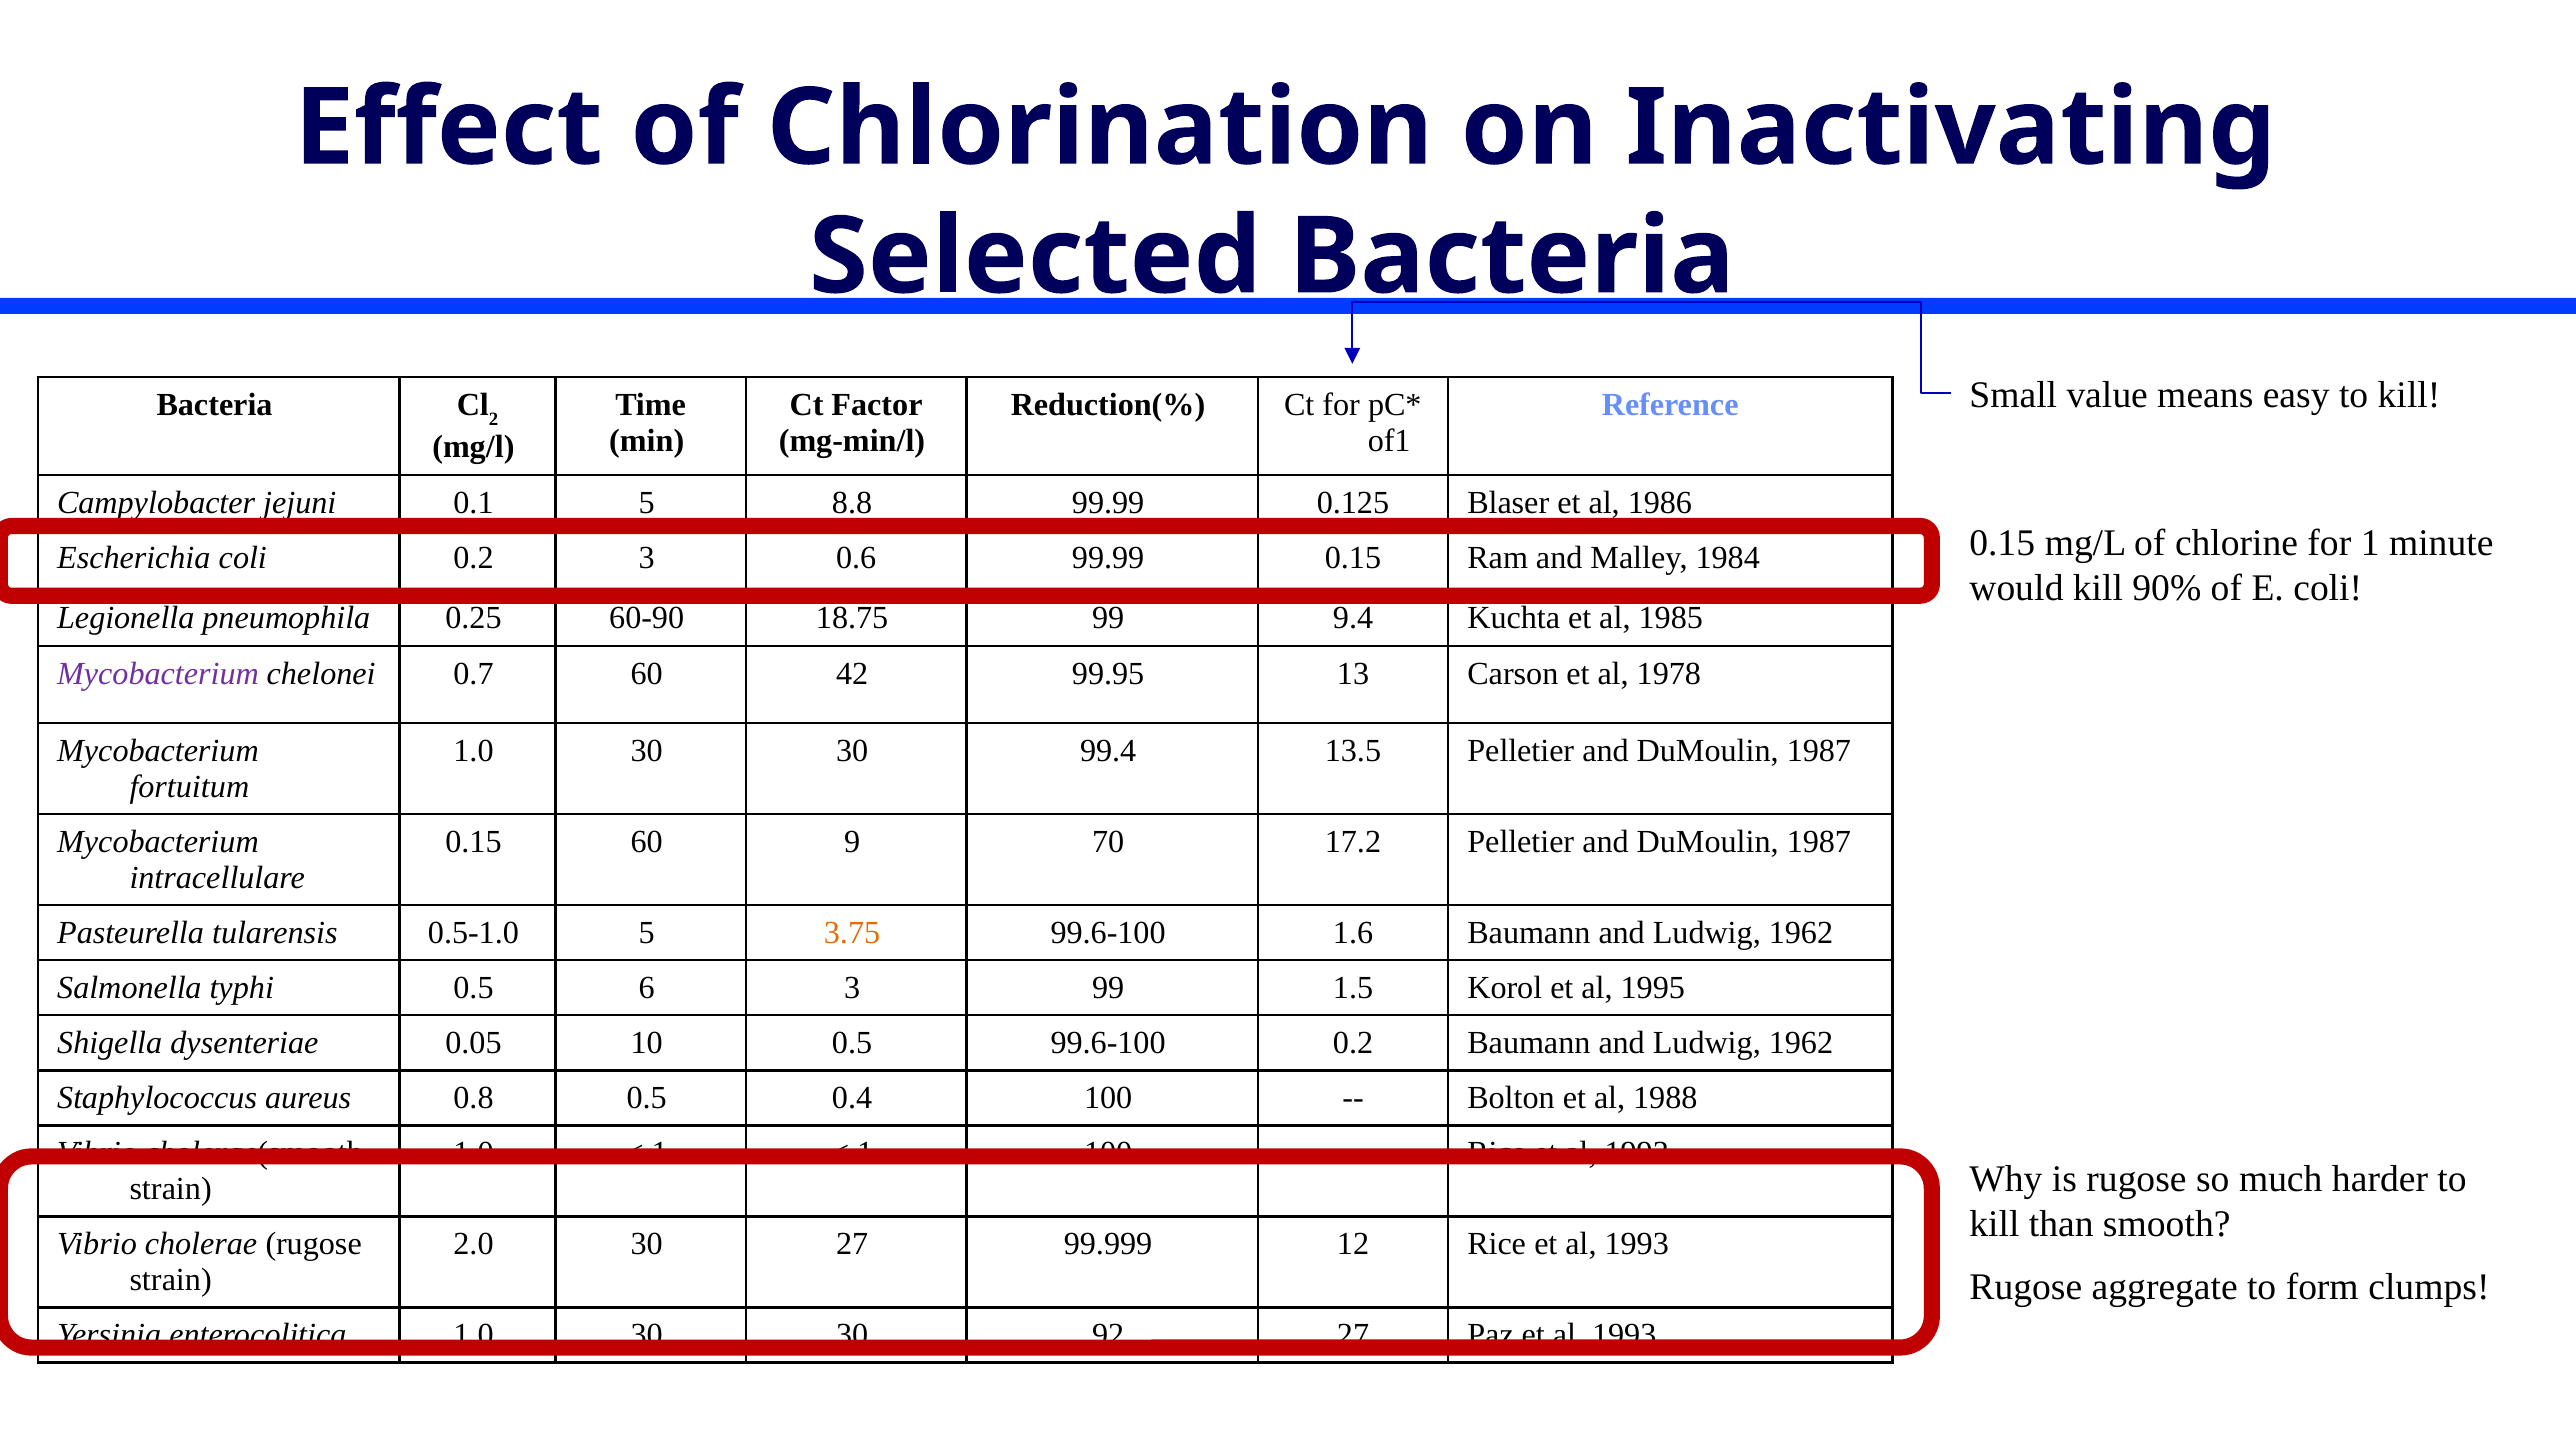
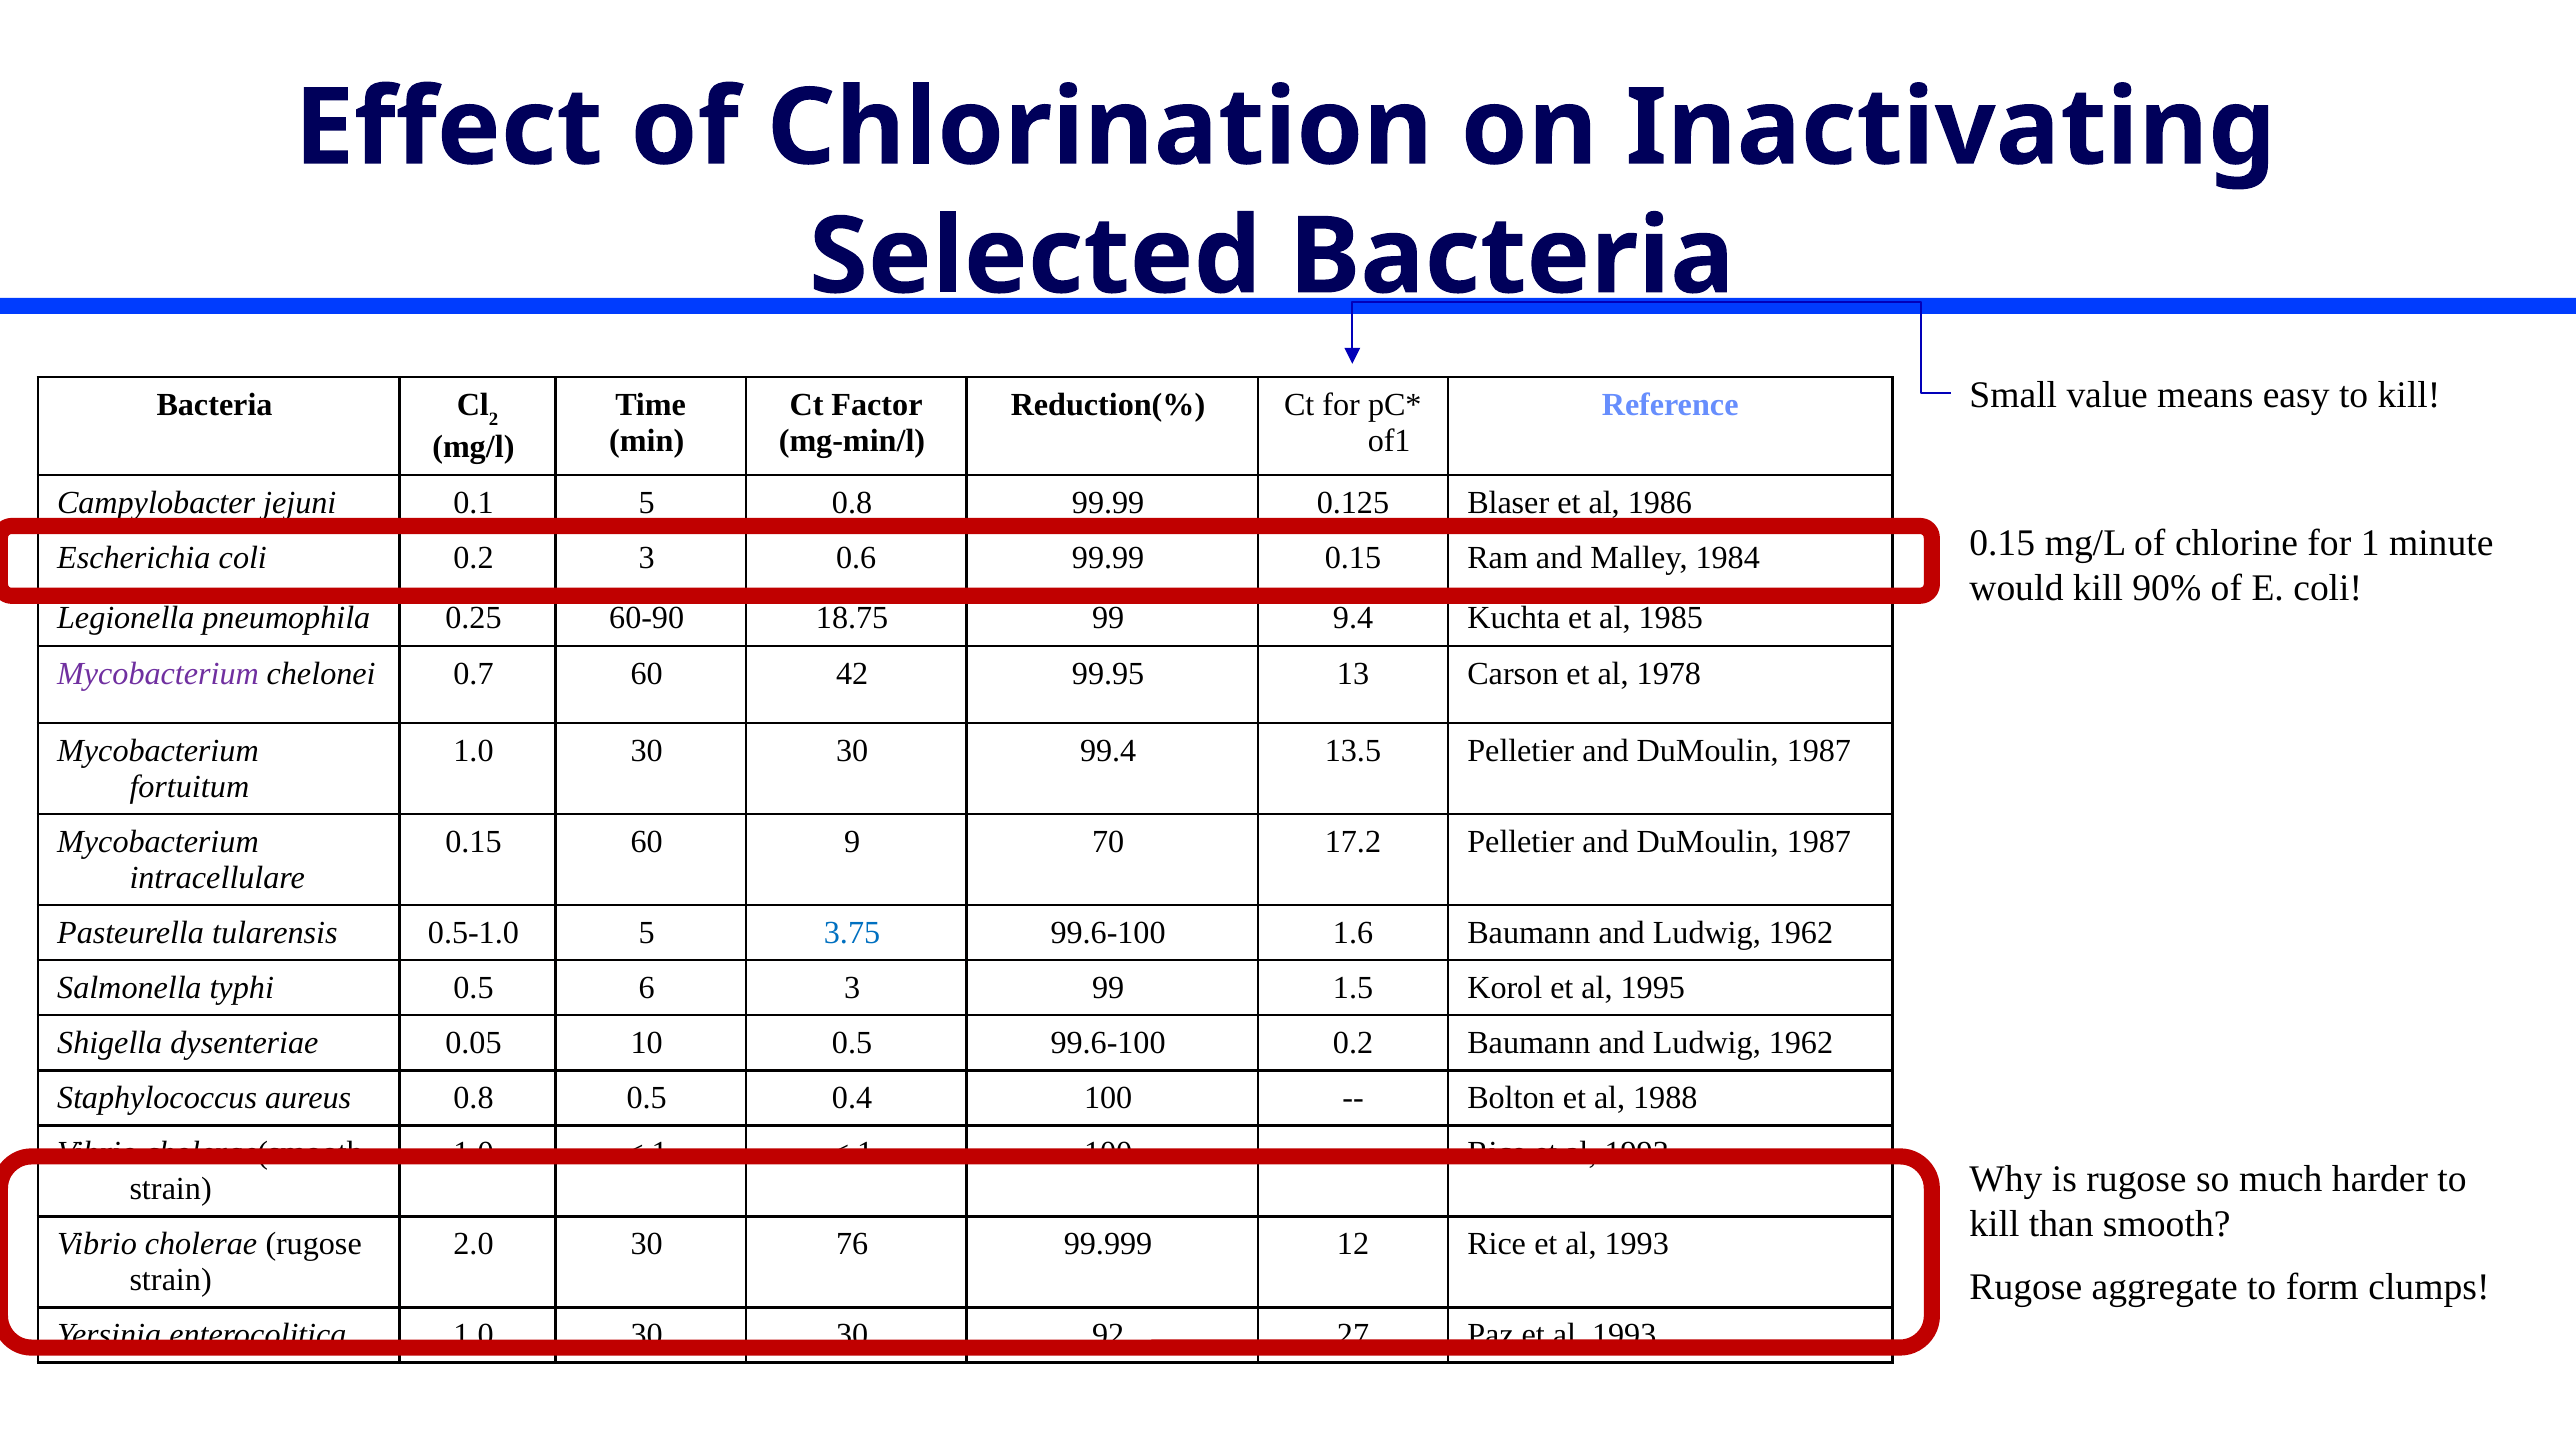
5 8.8: 8.8 -> 0.8
3.75 colour: orange -> blue
30 27: 27 -> 76
